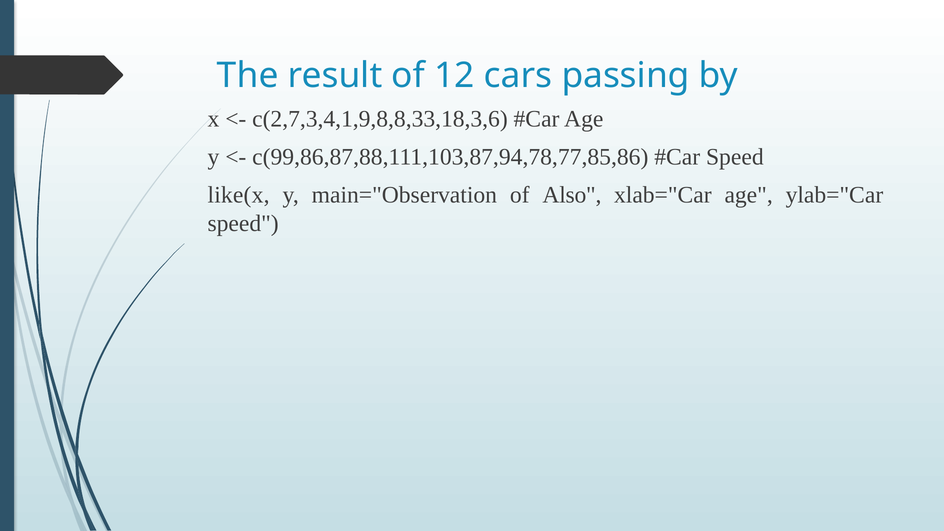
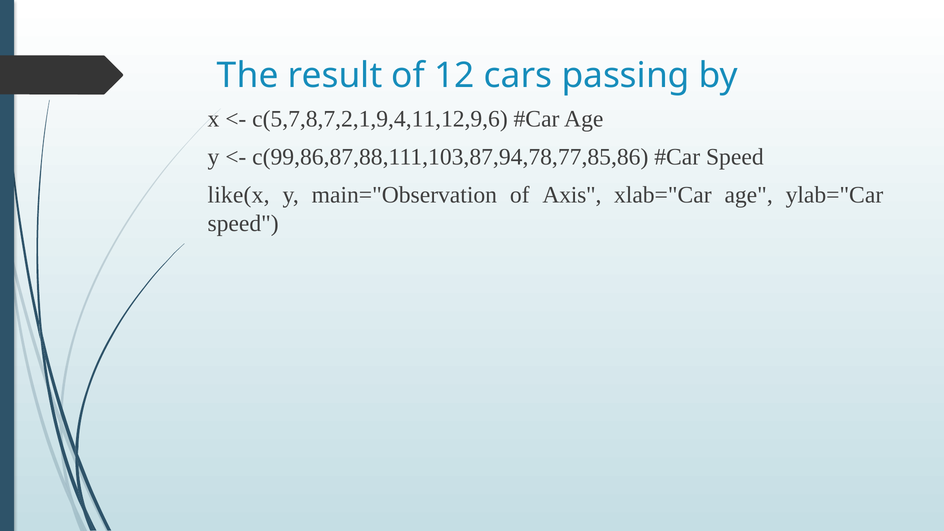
c(2,7,3,4,1,9,8,8,33,18,3,6: c(2,7,3,4,1,9,8,8,33,18,3,6 -> c(5,7,8,7,2,1,9,4,11,12,9,6
Also: Also -> Axis
